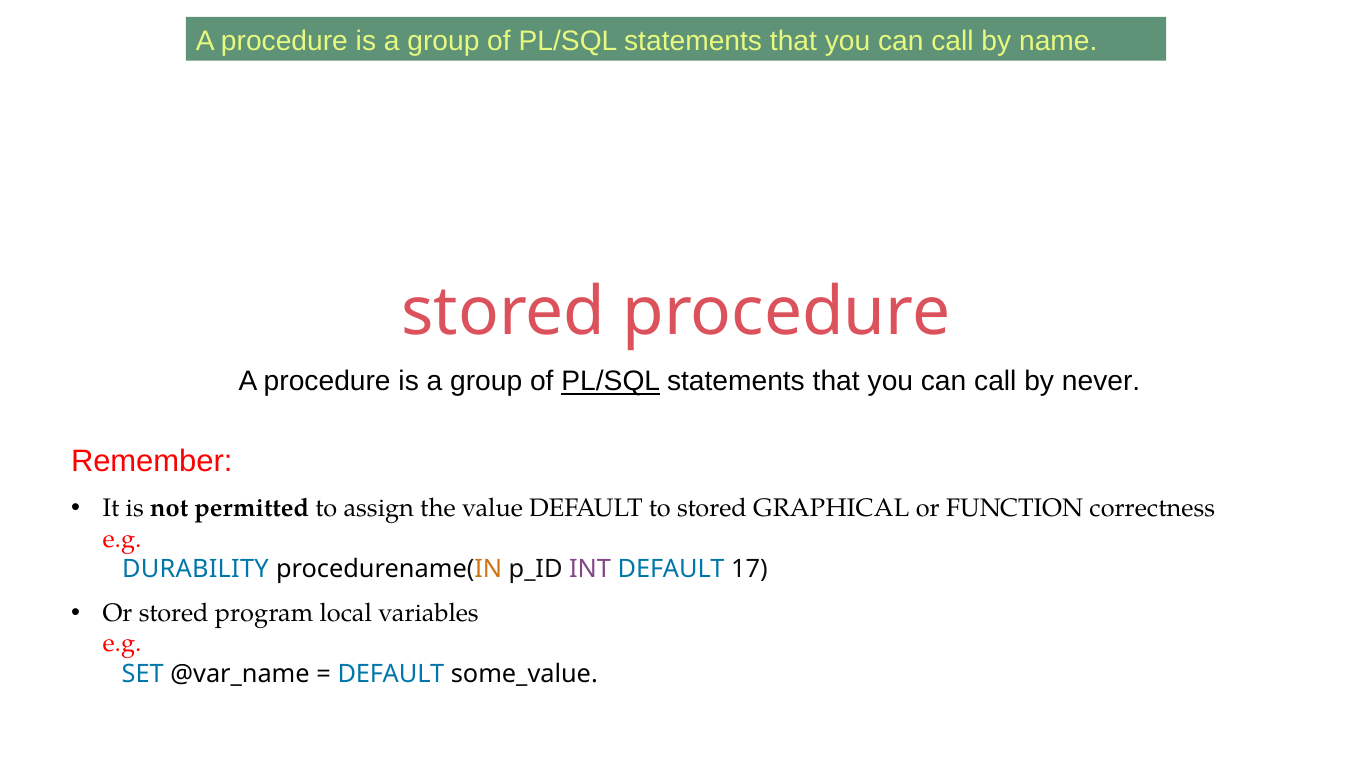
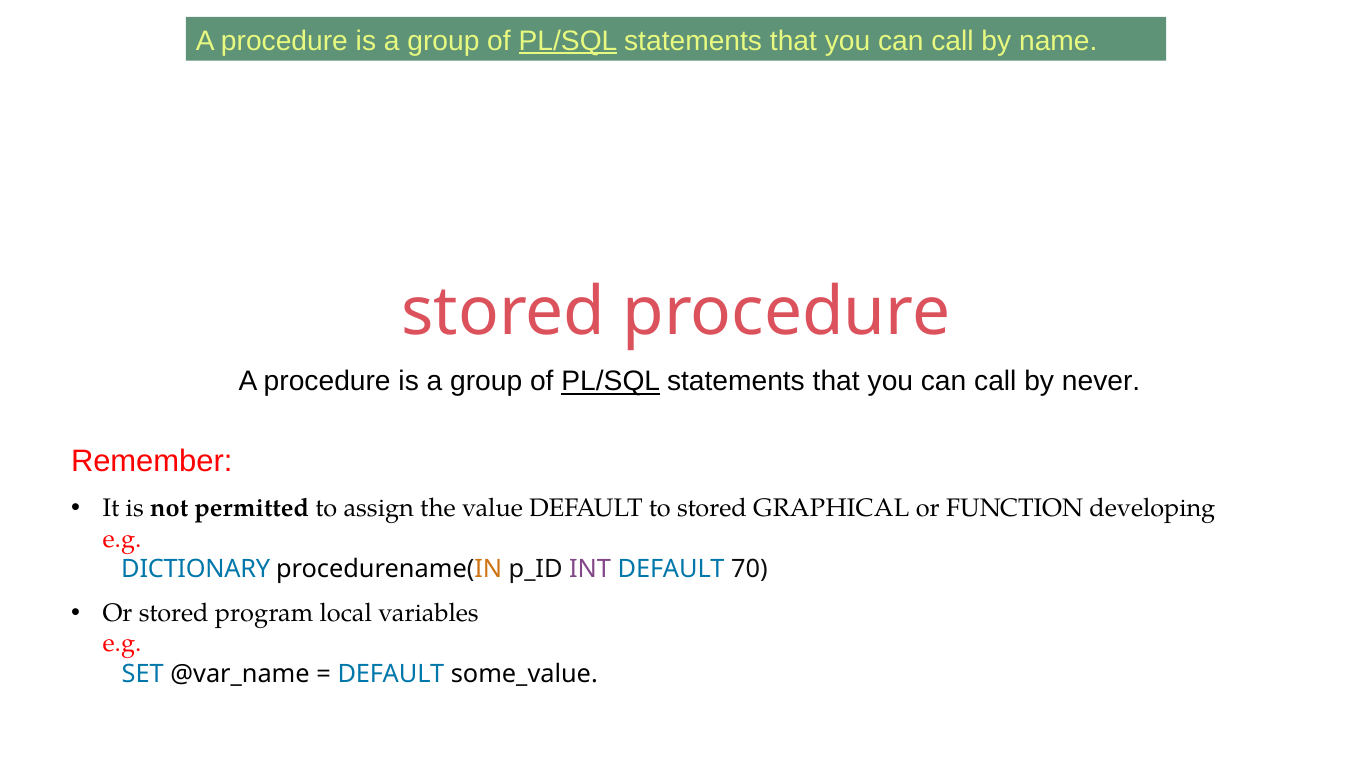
PL/SQL at (568, 41) underline: none -> present
correctness: correctness -> developing
DURABILITY: DURABILITY -> DICTIONARY
17: 17 -> 70
